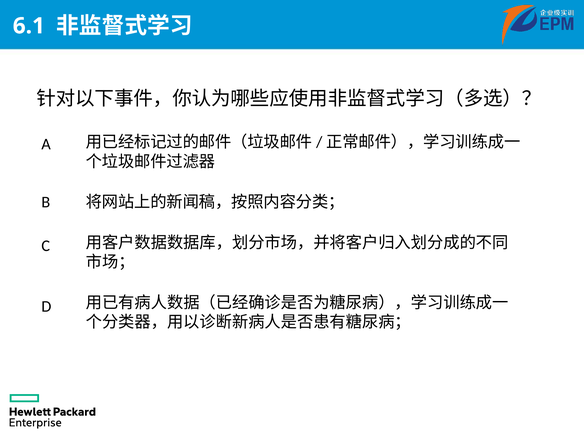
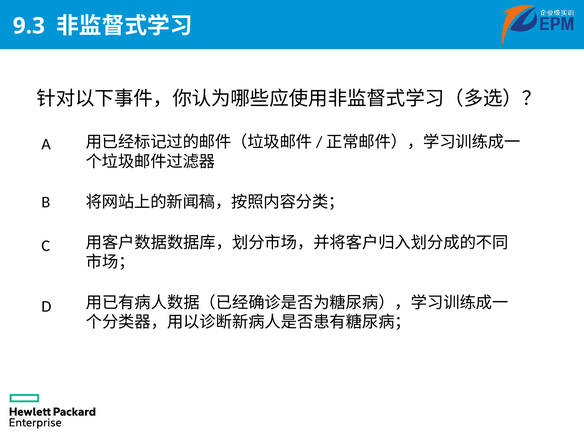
6.1: 6.1 -> 9.3
